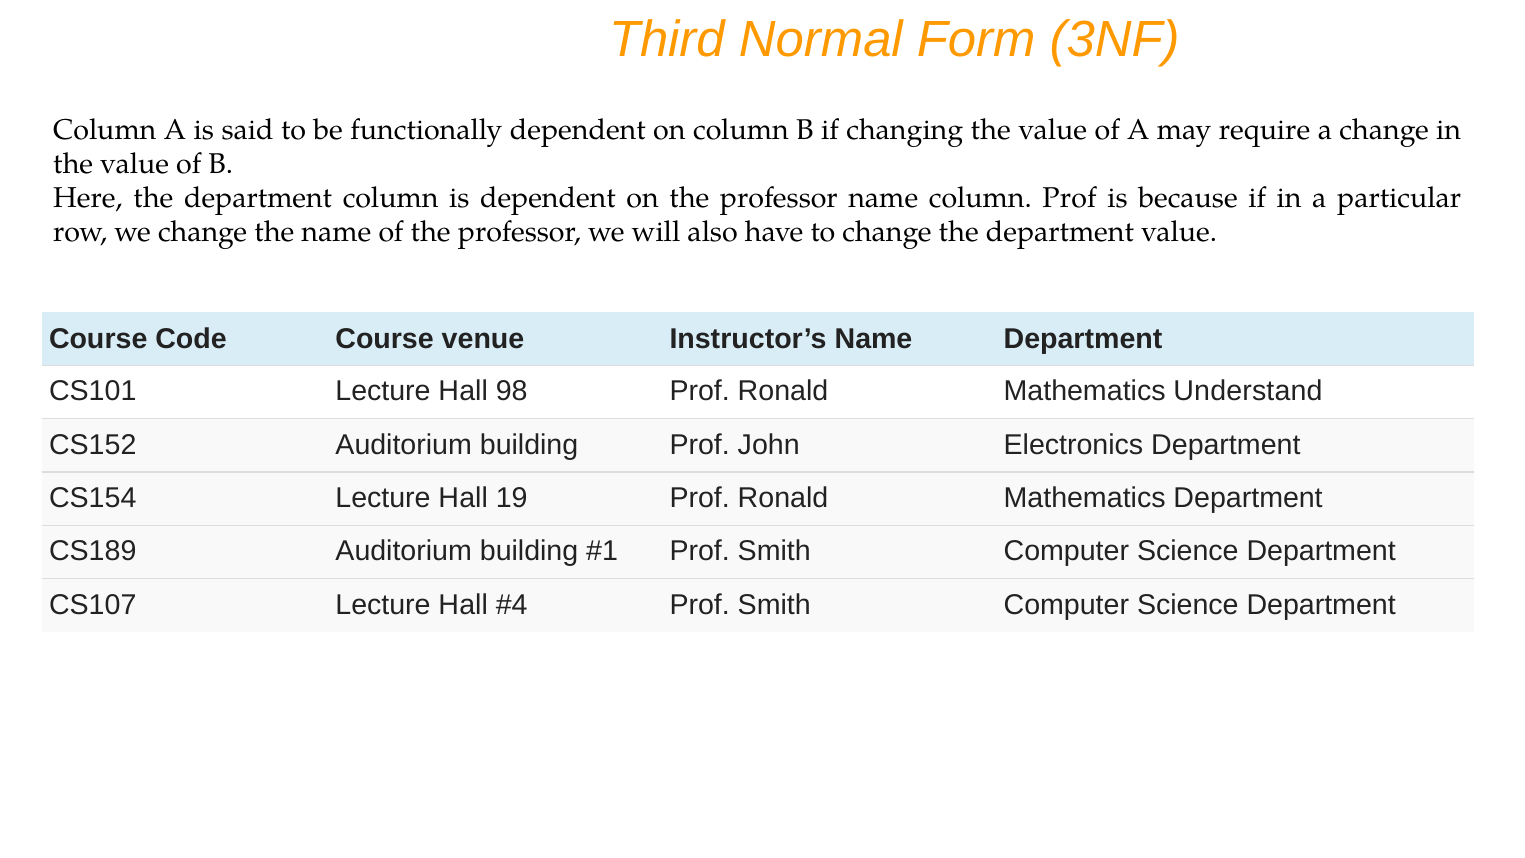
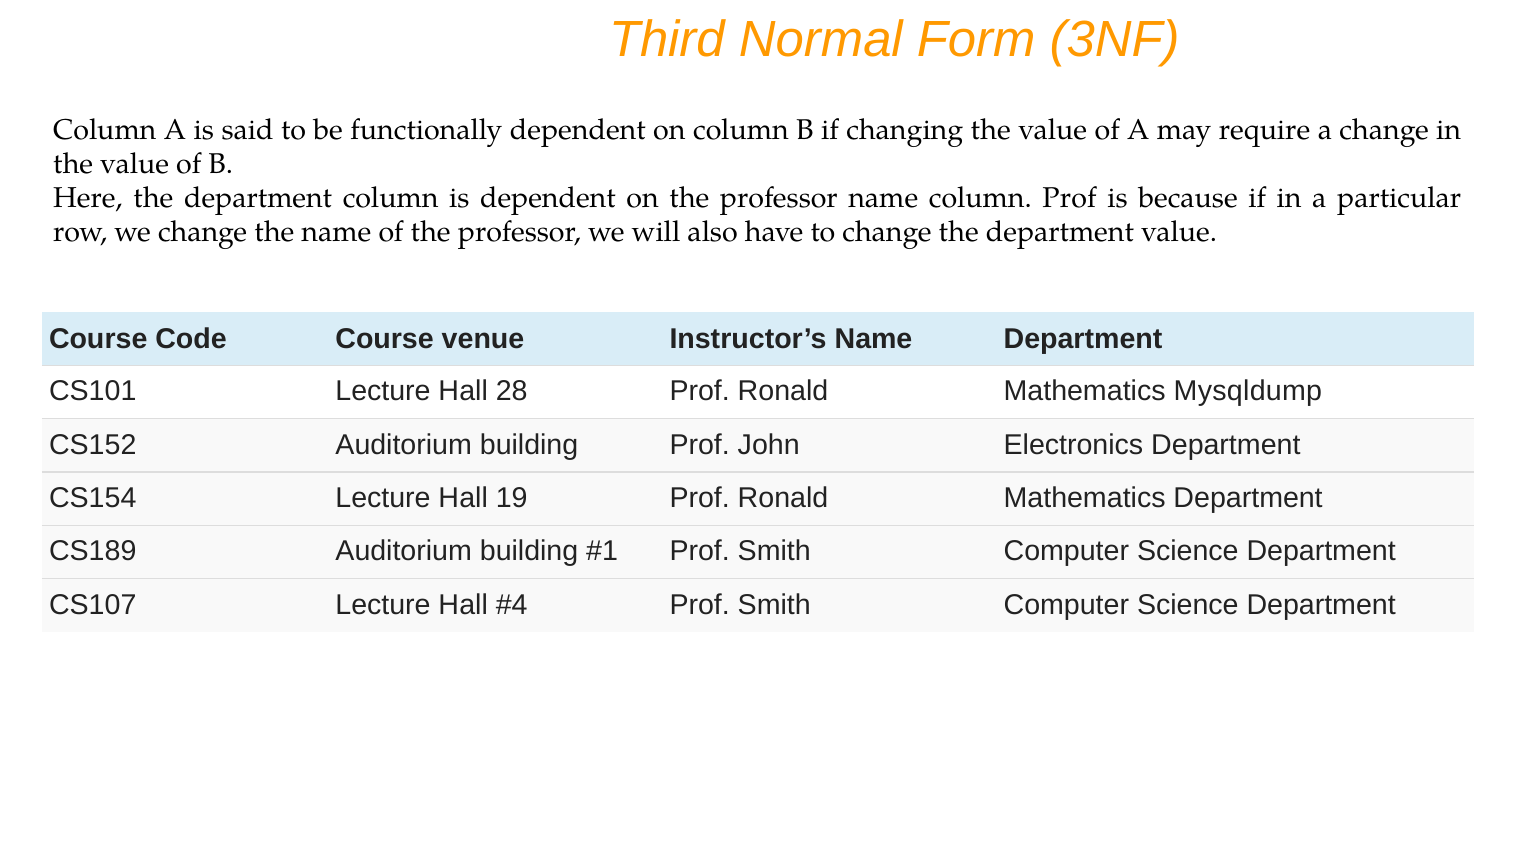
98: 98 -> 28
Understand: Understand -> Mysqldump
